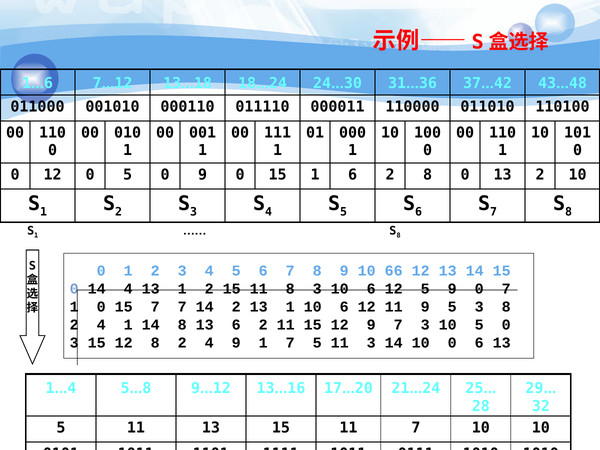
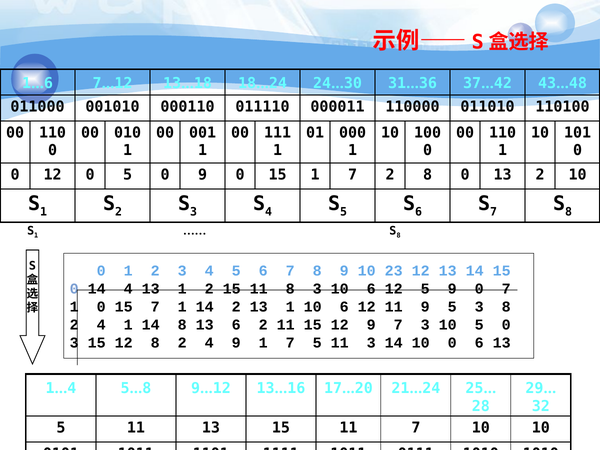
15 1 6: 6 -> 7
66: 66 -> 23
15 7 7: 7 -> 1
